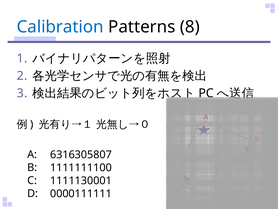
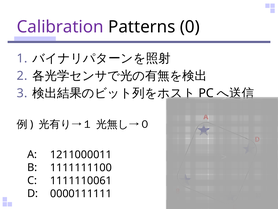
Calibration colour: blue -> purple
8: 8 -> 0
6316305807: 6316305807 -> 1211000011
1111130001: 1111130001 -> 1111110061
